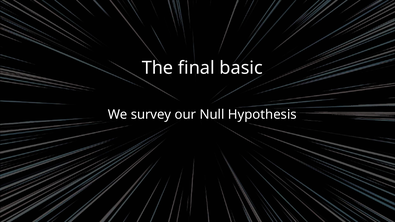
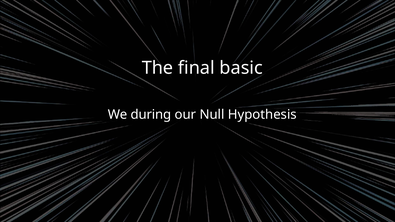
survey: survey -> during
